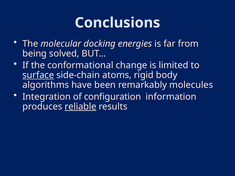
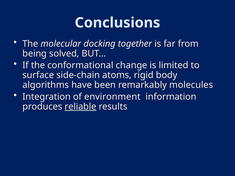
energies: energies -> together
surface underline: present -> none
configuration: configuration -> environment
